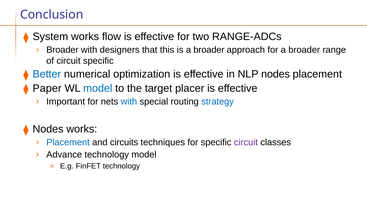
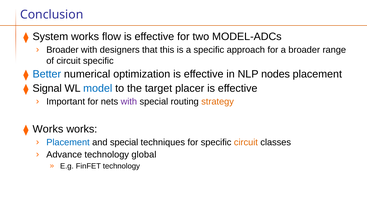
RANGE-ADCs: RANGE-ADCs -> MODEL-ADCs
is a broader: broader -> specific
Paper: Paper -> Signal
with at (129, 102) colour: blue -> purple
strategy colour: blue -> orange
Nodes at (48, 129): Nodes -> Works
and circuits: circuits -> special
circuit at (246, 143) colour: purple -> orange
technology model: model -> global
